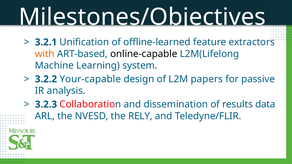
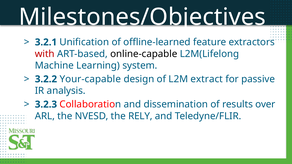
with colour: orange -> red
papers: papers -> extract
data: data -> over
